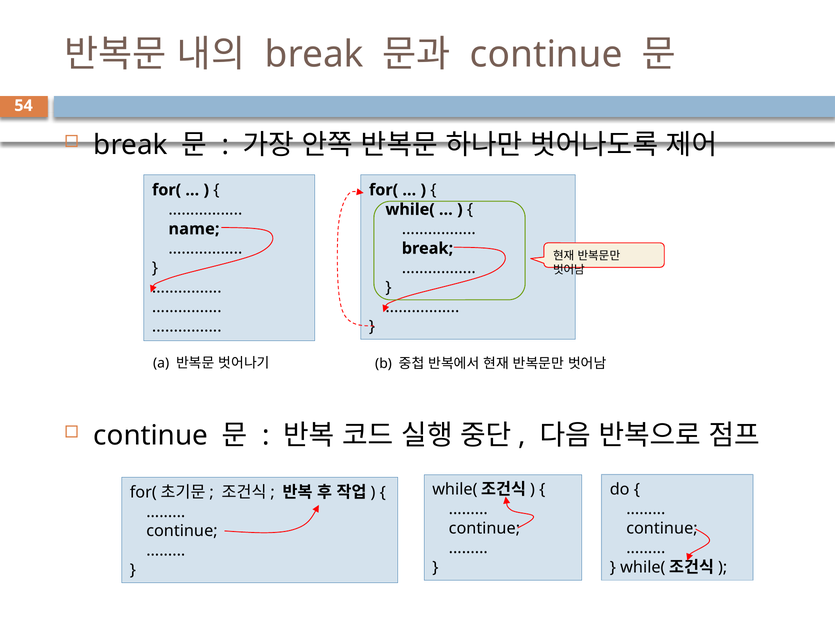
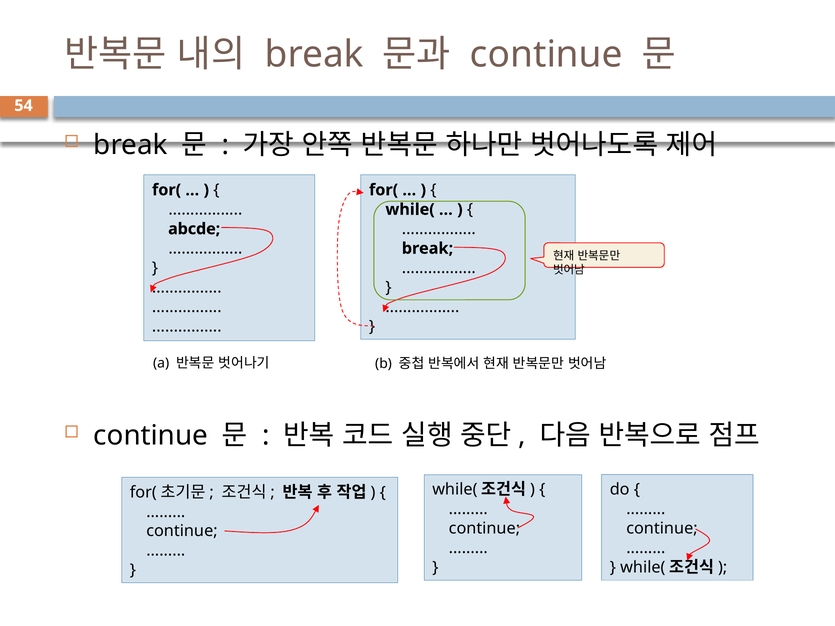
name: name -> abcde
